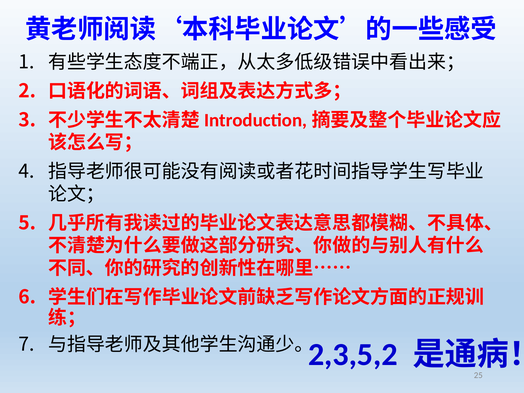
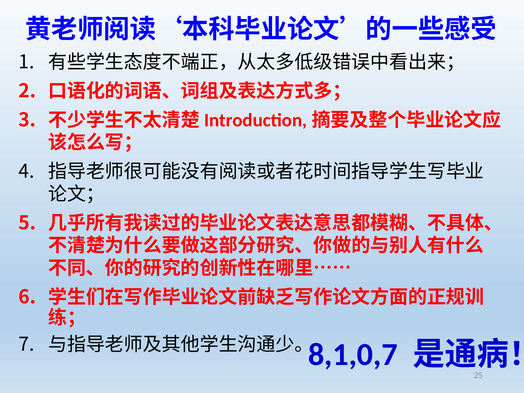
2,3,5,2: 2,3,5,2 -> 8,1,0,7
